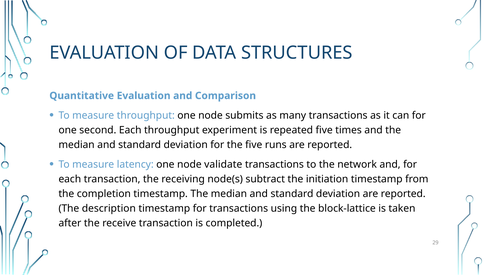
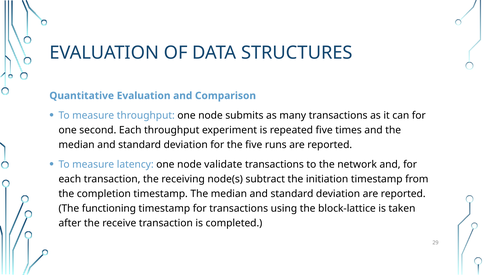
description: description -> functioning
